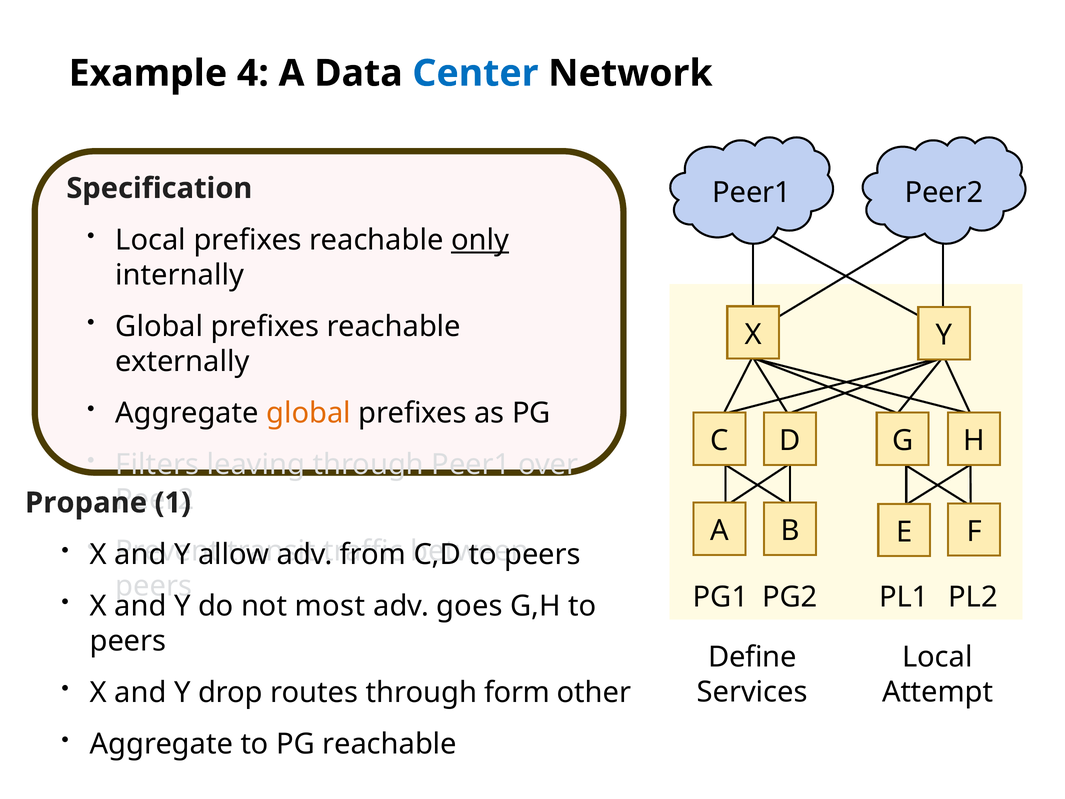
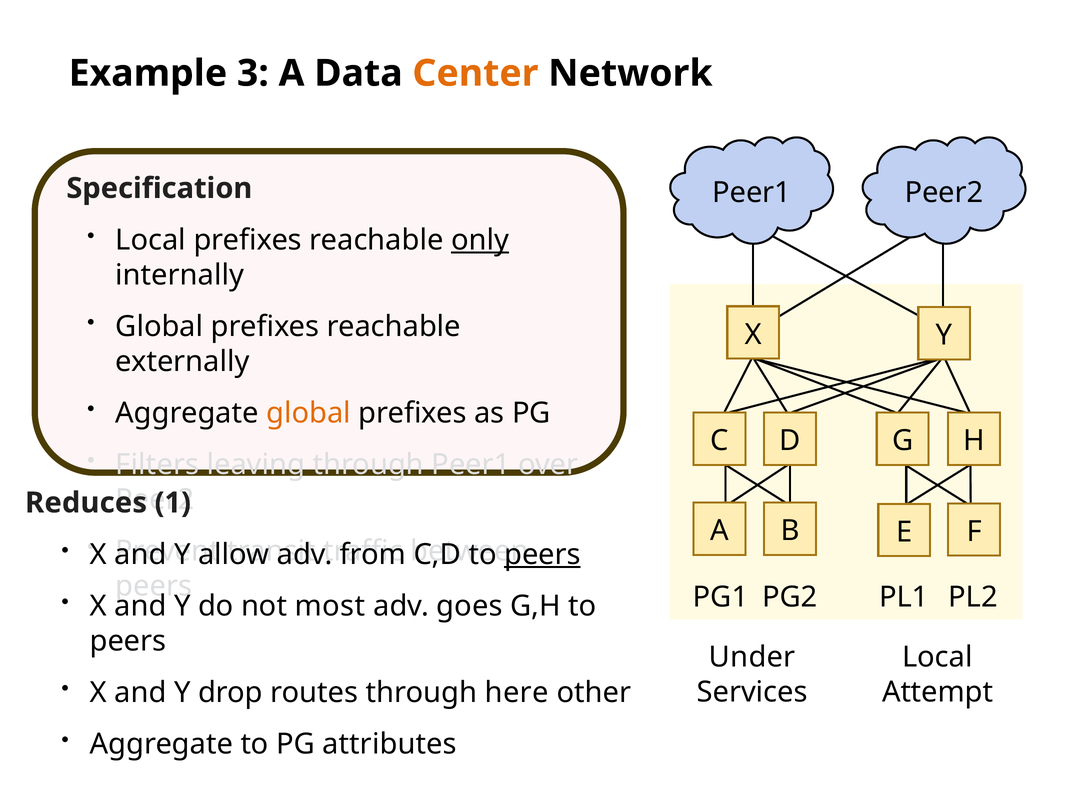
4: 4 -> 3
Center colour: blue -> orange
Propane: Propane -> Reduces
peers at (542, 554) underline: none -> present
Define: Define -> Under
form: form -> here
PG reachable: reachable -> attributes
